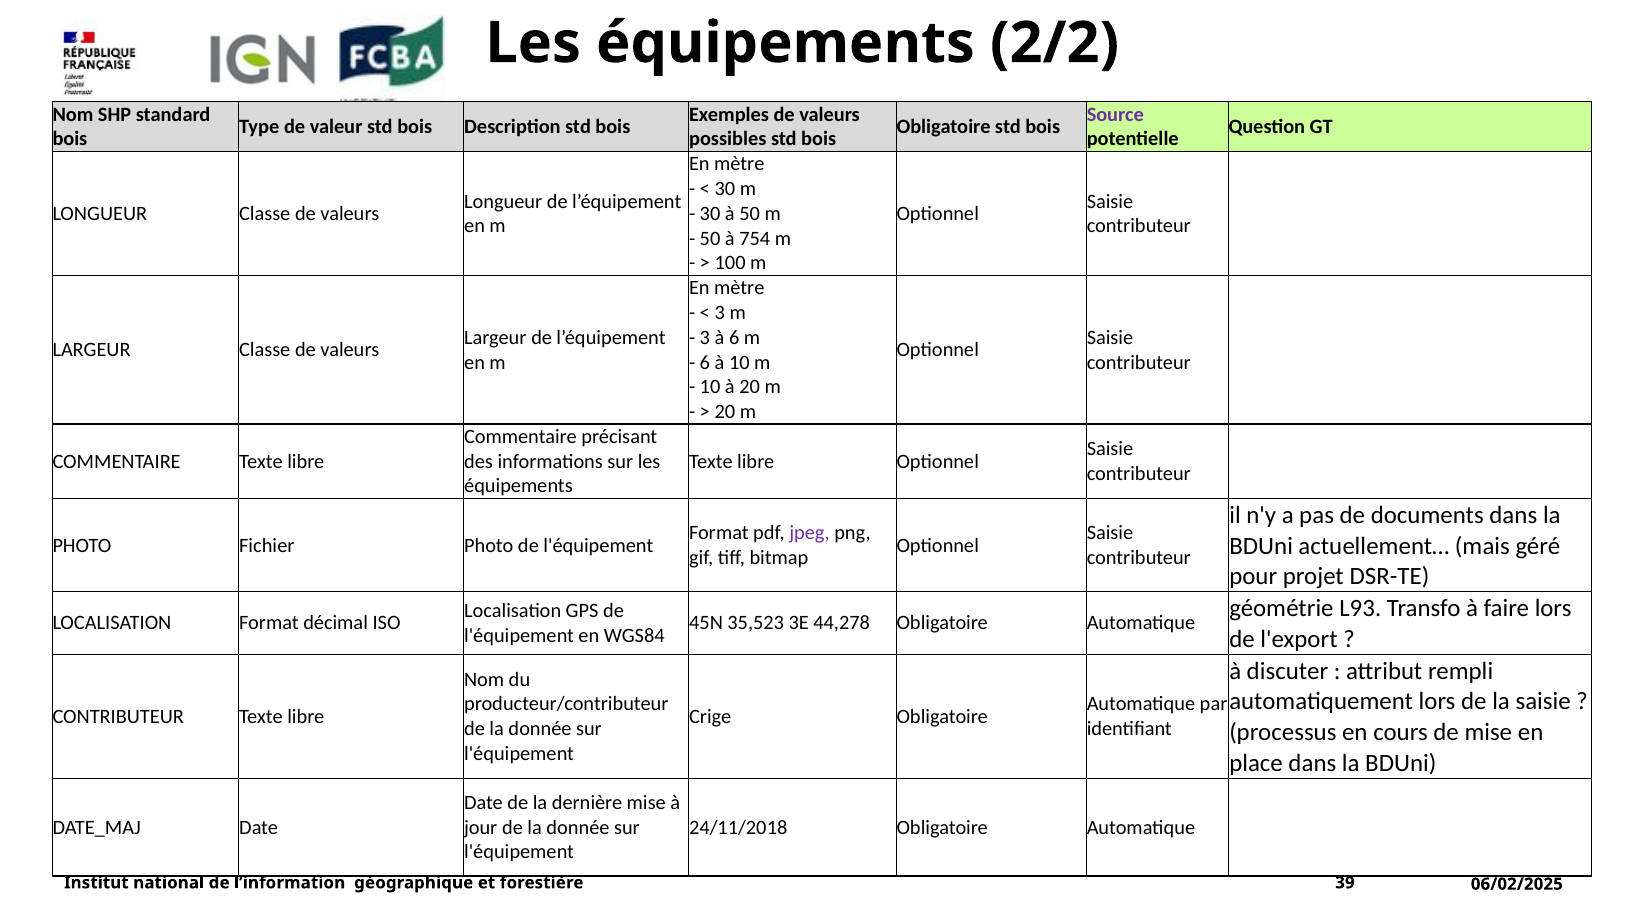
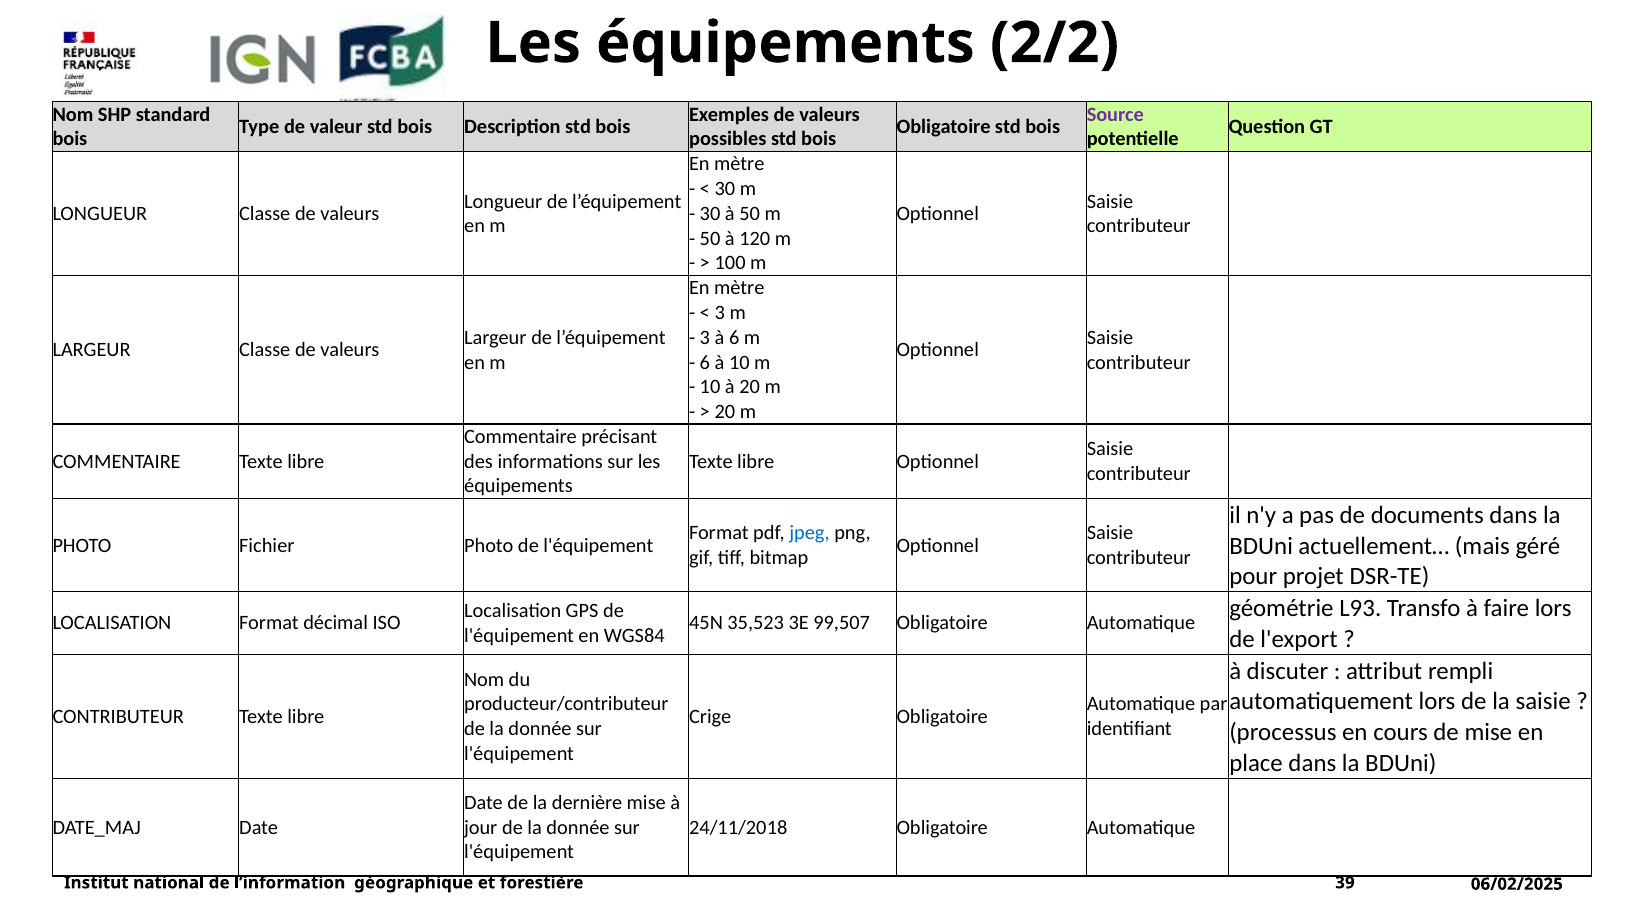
754: 754 -> 120
jpeg colour: purple -> blue
44,278: 44,278 -> 99,507
